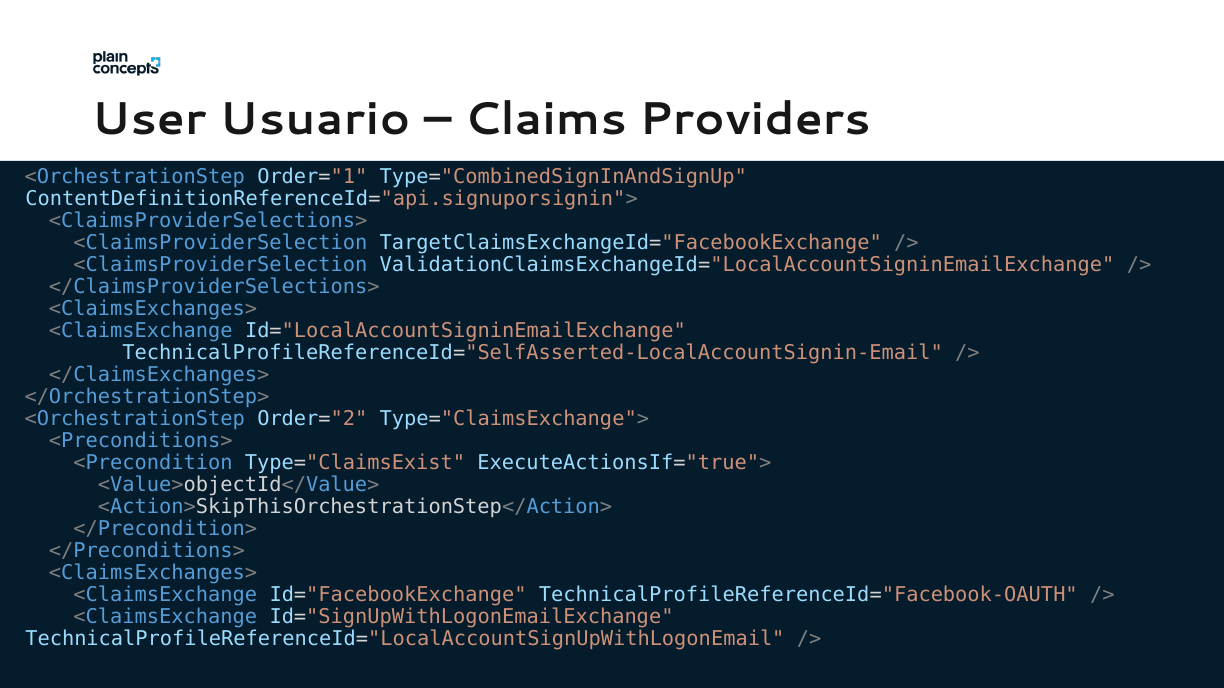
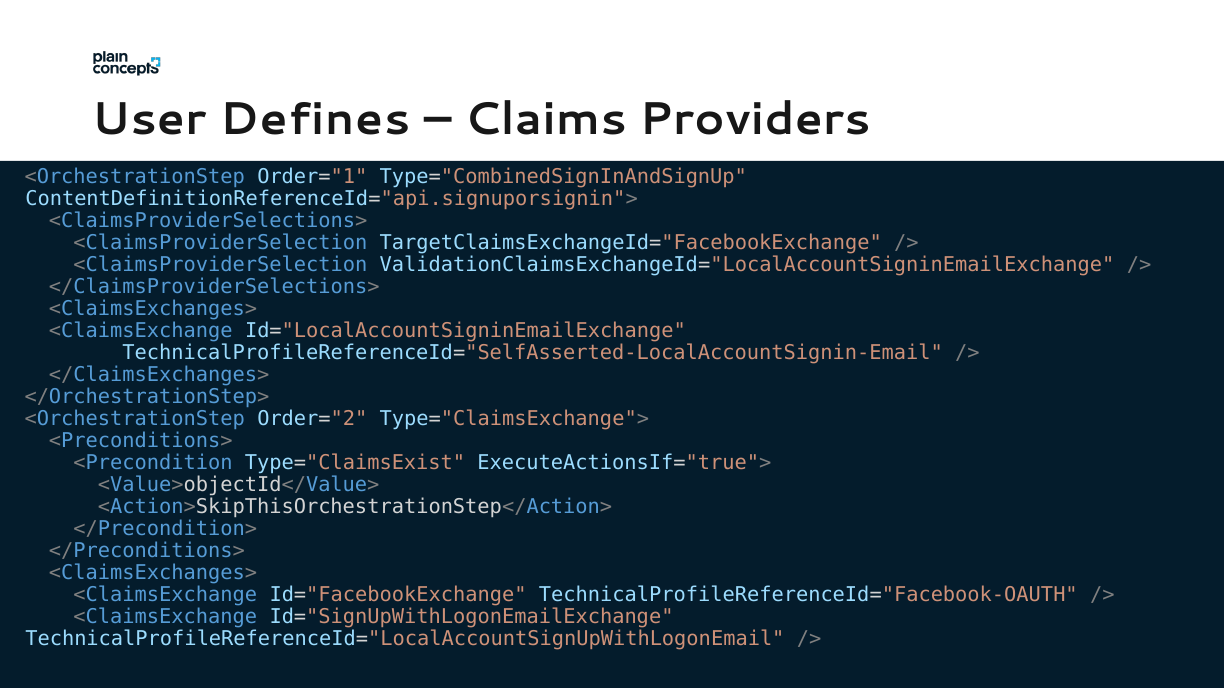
Usuario: Usuario -> Defines
